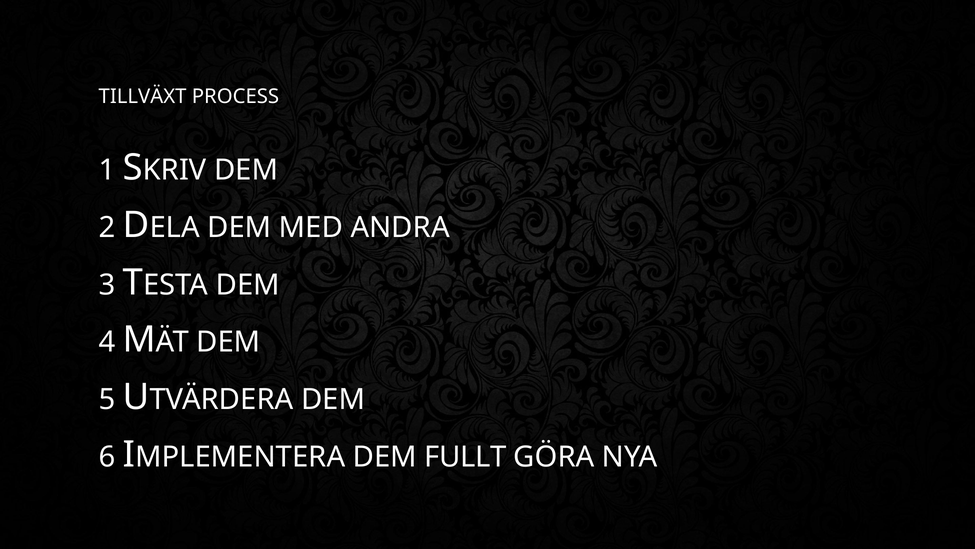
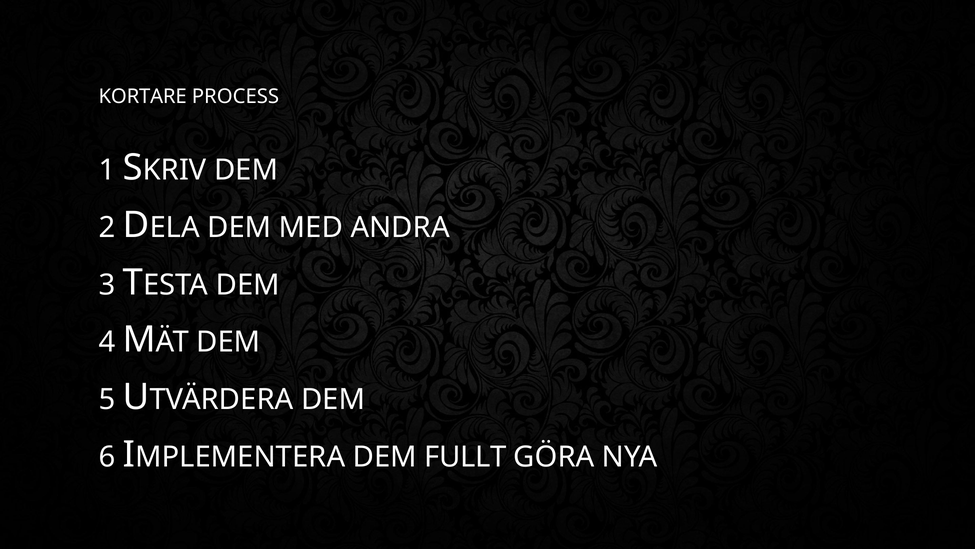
TILLVÄXT: TILLVÄXT -> KORTARE
